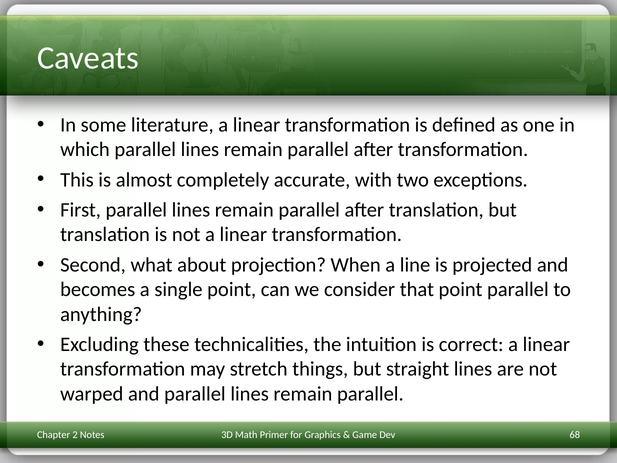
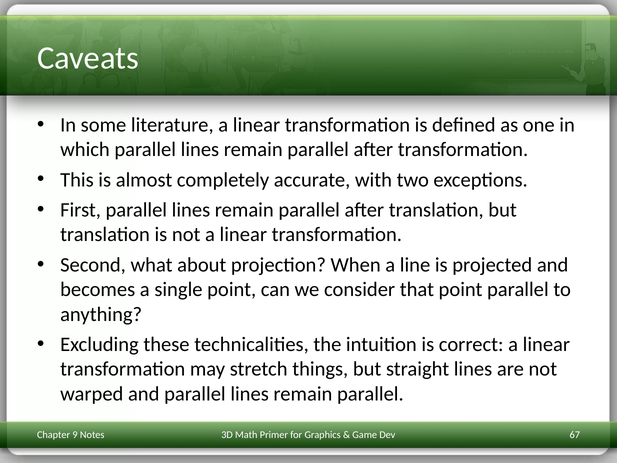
68: 68 -> 67
2: 2 -> 9
